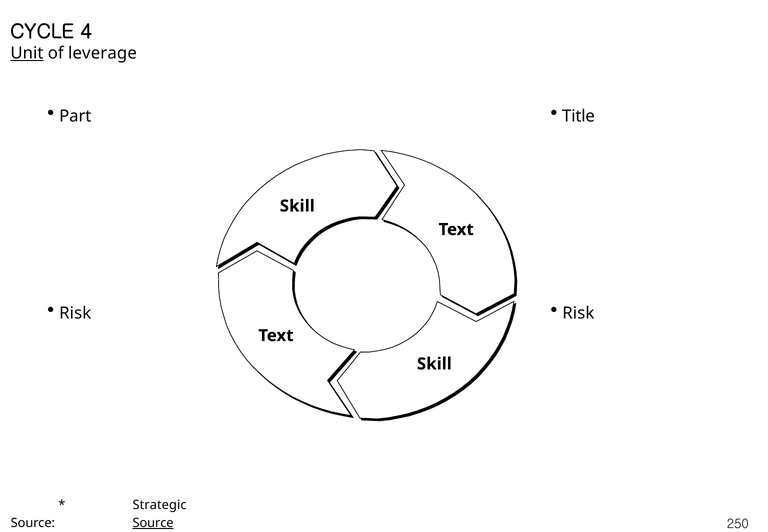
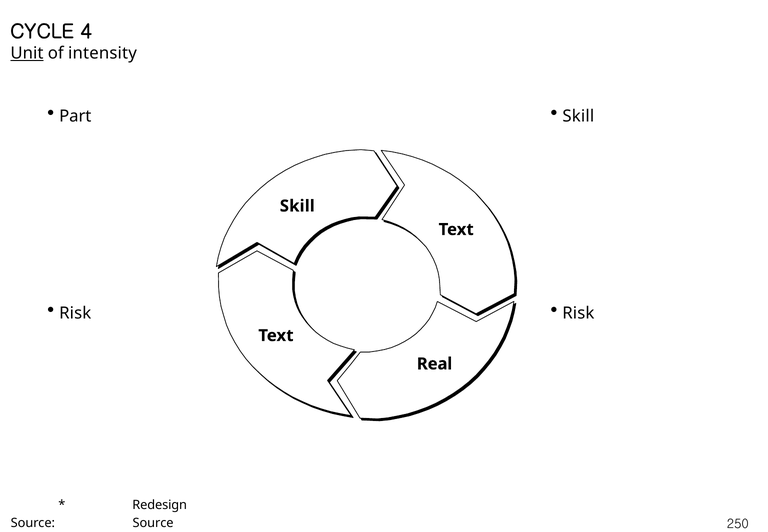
leverage: leverage -> intensity
Title at (578, 116): Title -> Skill
Skill at (434, 364): Skill -> Real
Strategic: Strategic -> Redesign
Source at (153, 523) underline: present -> none
